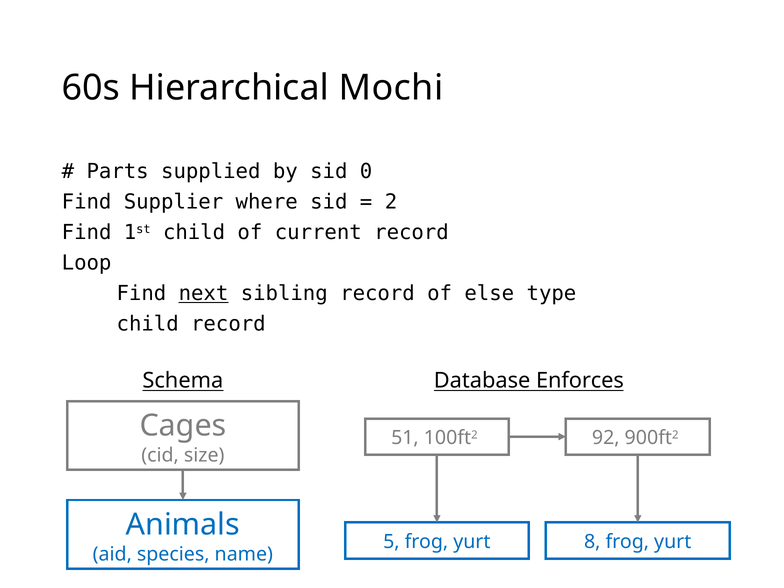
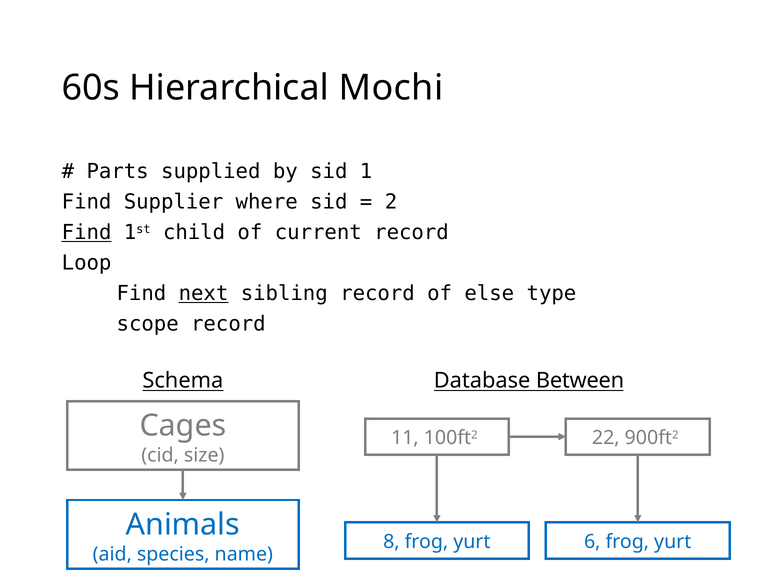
0: 0 -> 1
Find at (87, 233) underline: none -> present
child at (148, 324): child -> scope
Enforces: Enforces -> Between
51: 51 -> 11
92: 92 -> 22
5: 5 -> 8
8: 8 -> 6
